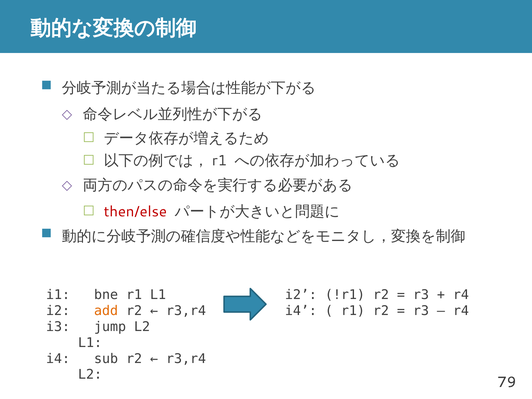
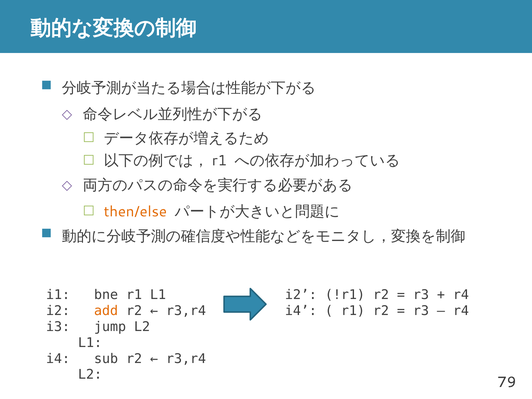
then/else colour: red -> orange
